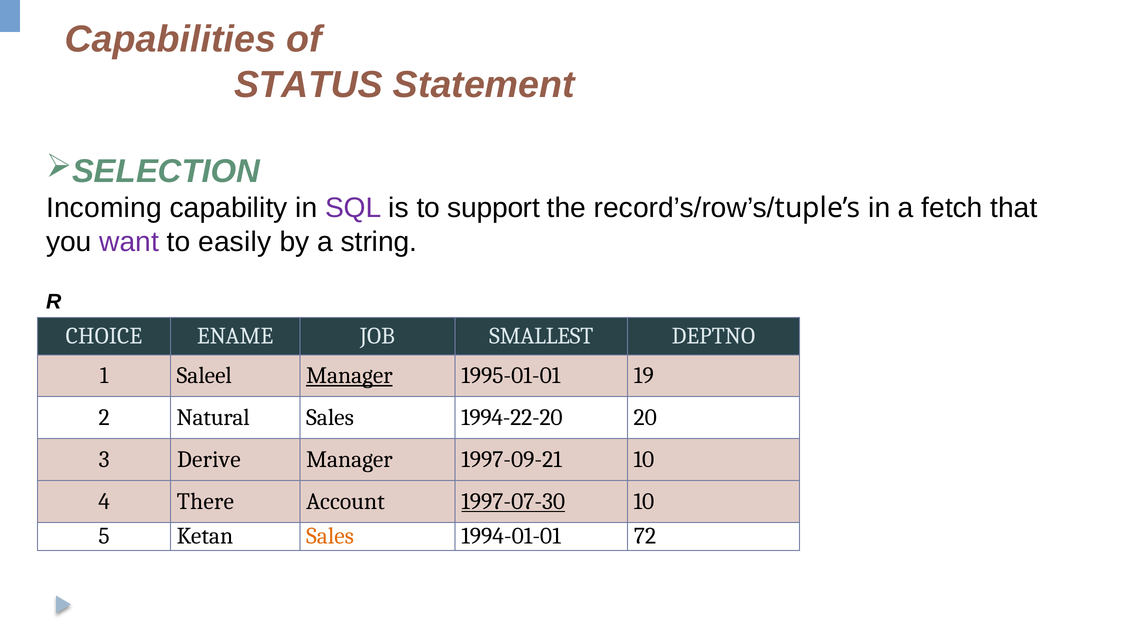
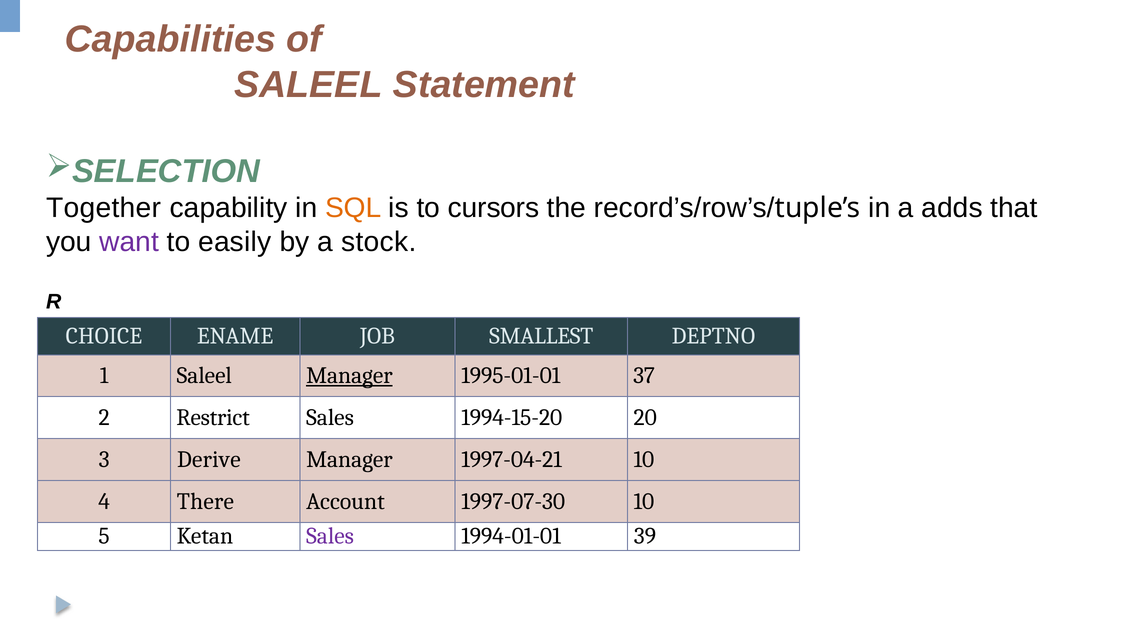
STATUS at (308, 85): STATUS -> SALEEL
Incoming: Incoming -> Together
SQL colour: purple -> orange
support: support -> cursors
fetch: fetch -> adds
string: string -> stock
19: 19 -> 37
Natural: Natural -> Restrict
1994-22-20: 1994-22-20 -> 1994-15-20
1997-09-21: 1997-09-21 -> 1997-04-21
1997-07-30 underline: present -> none
Sales at (330, 536) colour: orange -> purple
72: 72 -> 39
